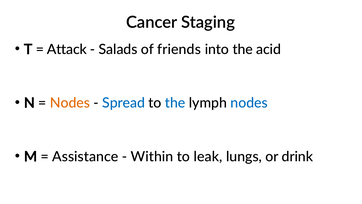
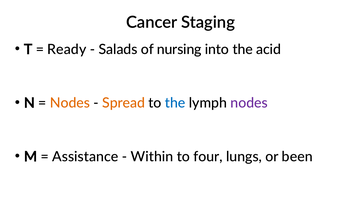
Attack: Attack -> Ready
friends: friends -> nursing
Spread colour: blue -> orange
nodes at (249, 103) colour: blue -> purple
leak: leak -> four
drink: drink -> been
